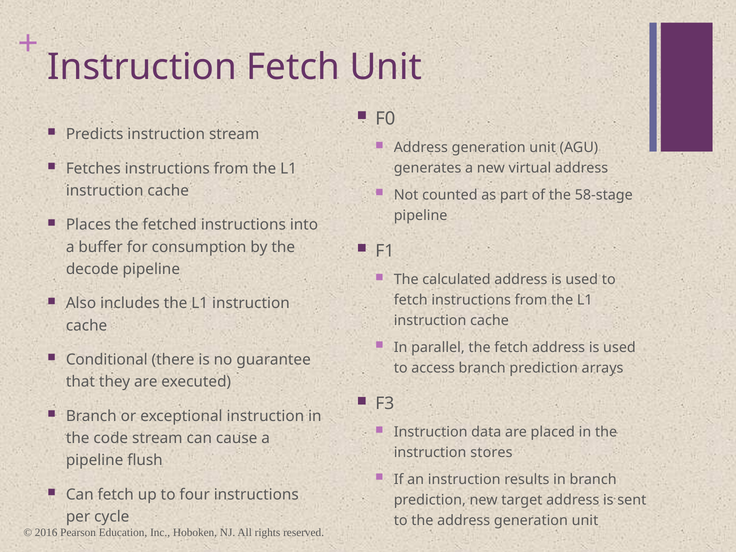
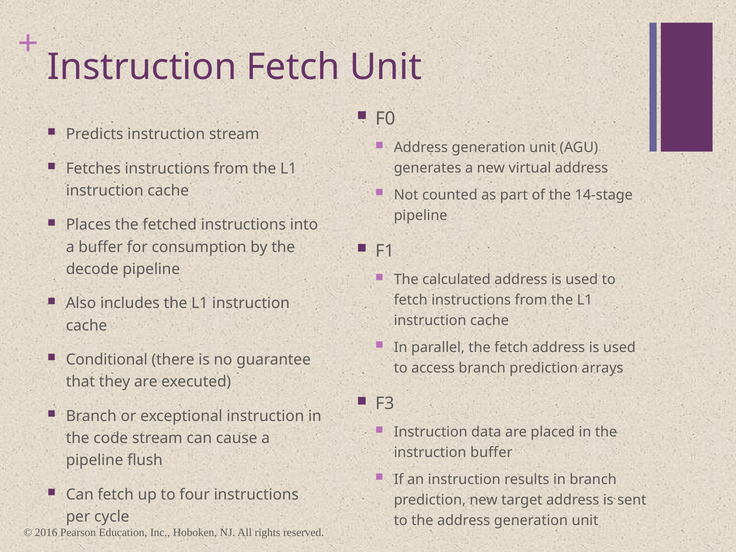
58-stage: 58-stage -> 14-stage
instruction stores: stores -> buffer
